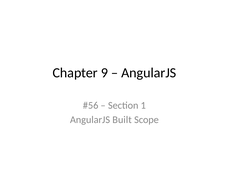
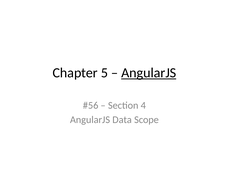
9: 9 -> 5
AngularJS at (149, 73) underline: none -> present
1: 1 -> 4
Built: Built -> Data
